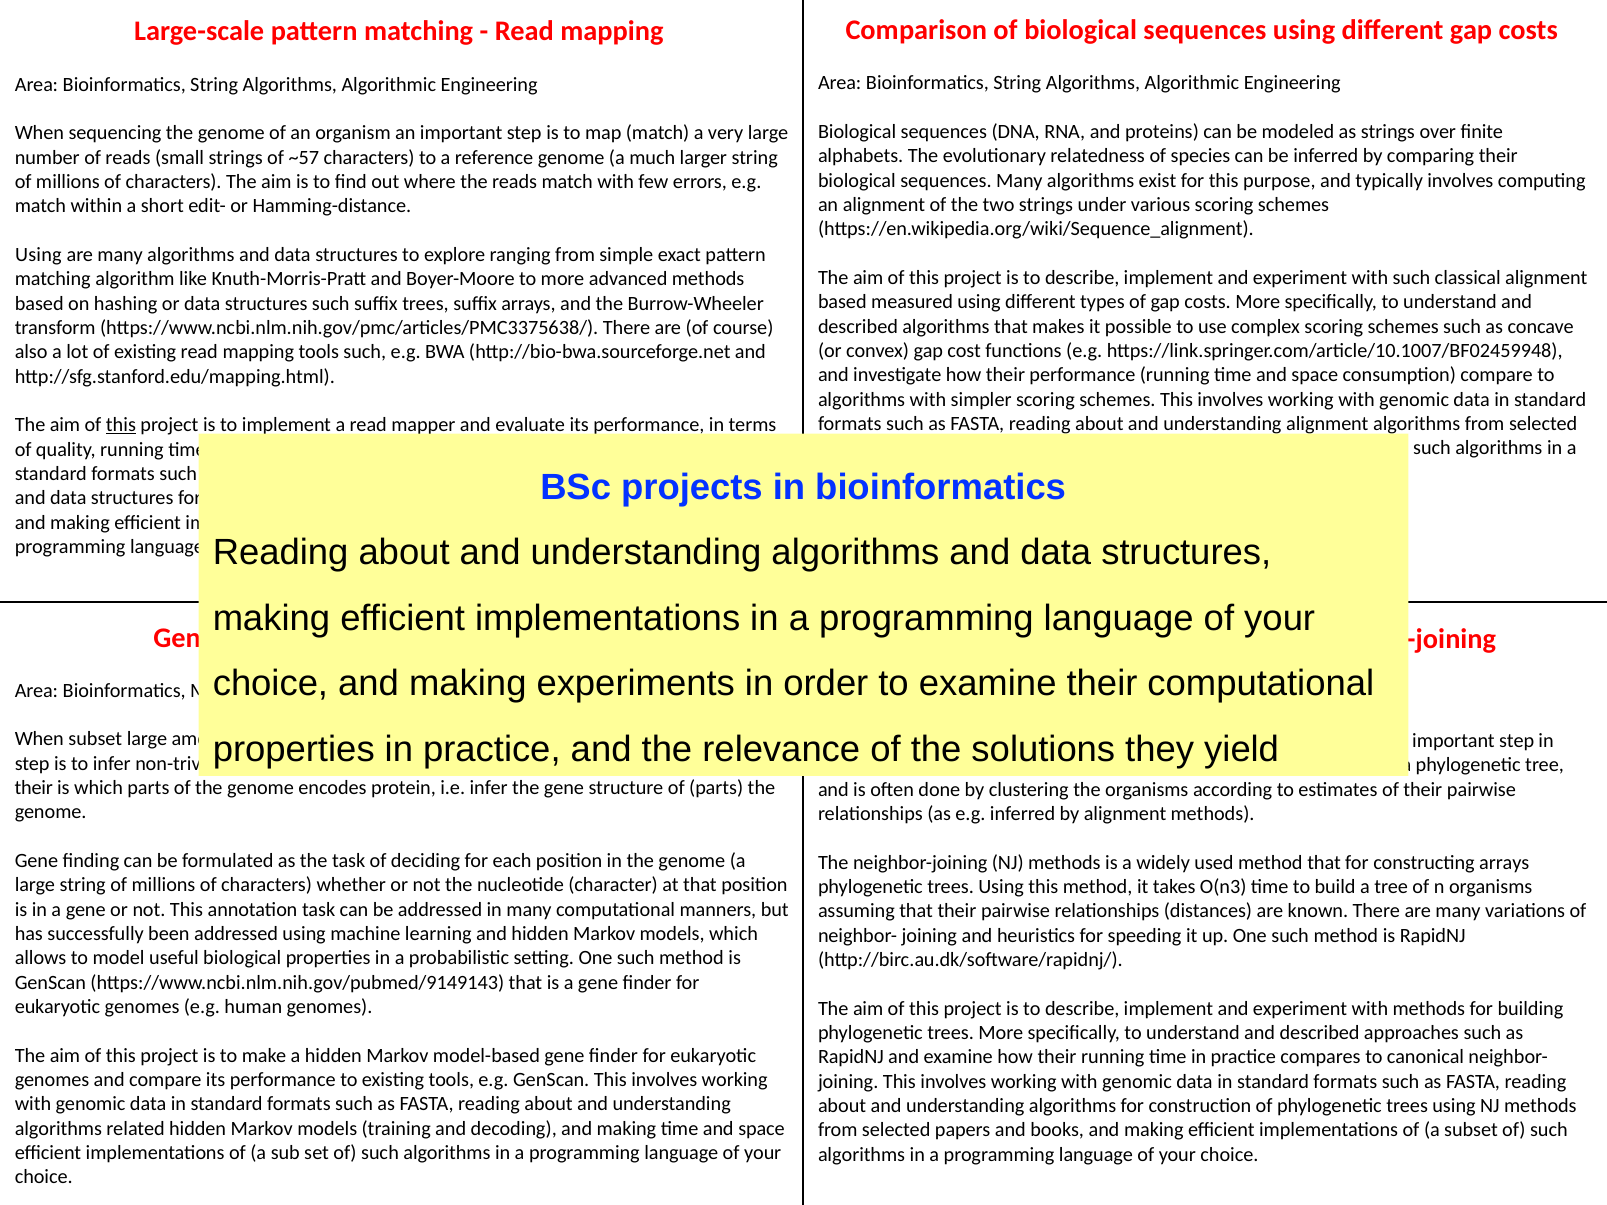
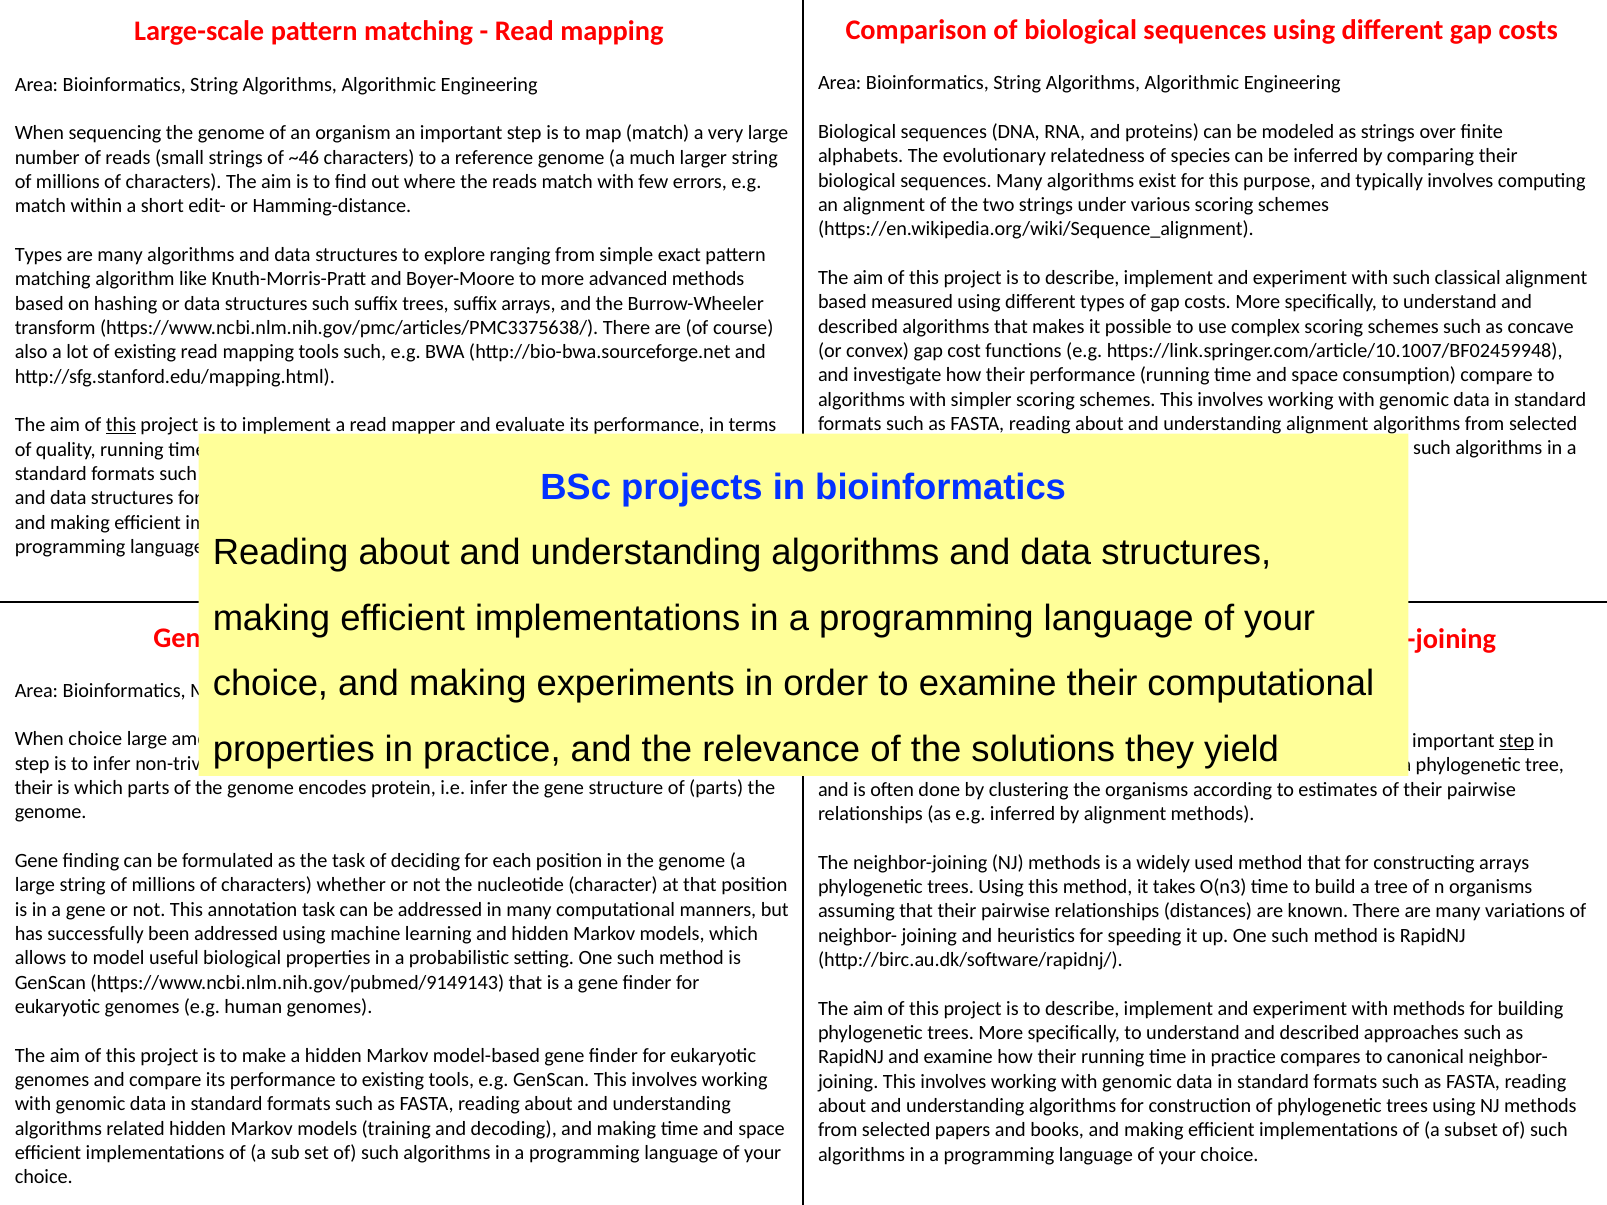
~57: ~57 -> ~46
Using at (38, 255): Using -> Types
When subset: subset -> choice
step at (1517, 741) underline: none -> present
